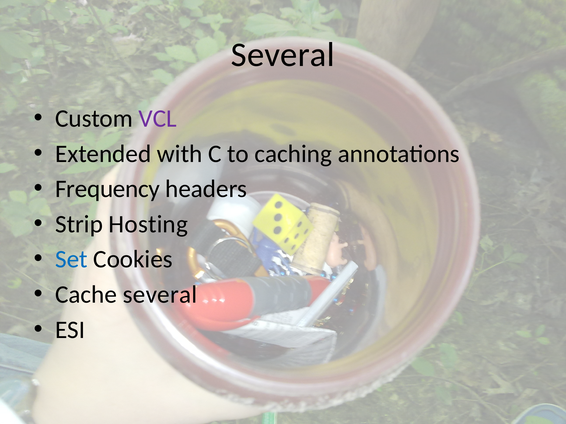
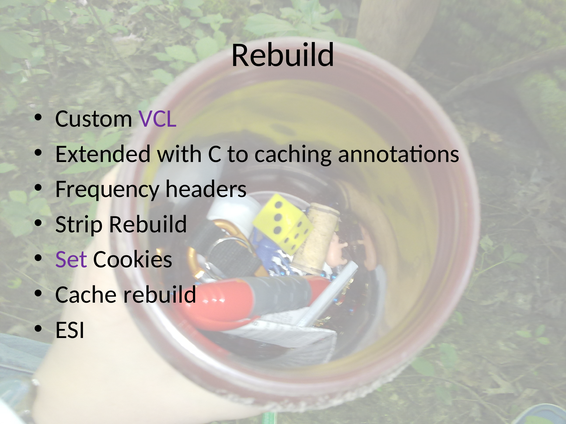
Several at (283, 55): Several -> Rebuild
Strip Hosting: Hosting -> Rebuild
Set colour: blue -> purple
Cache several: several -> rebuild
